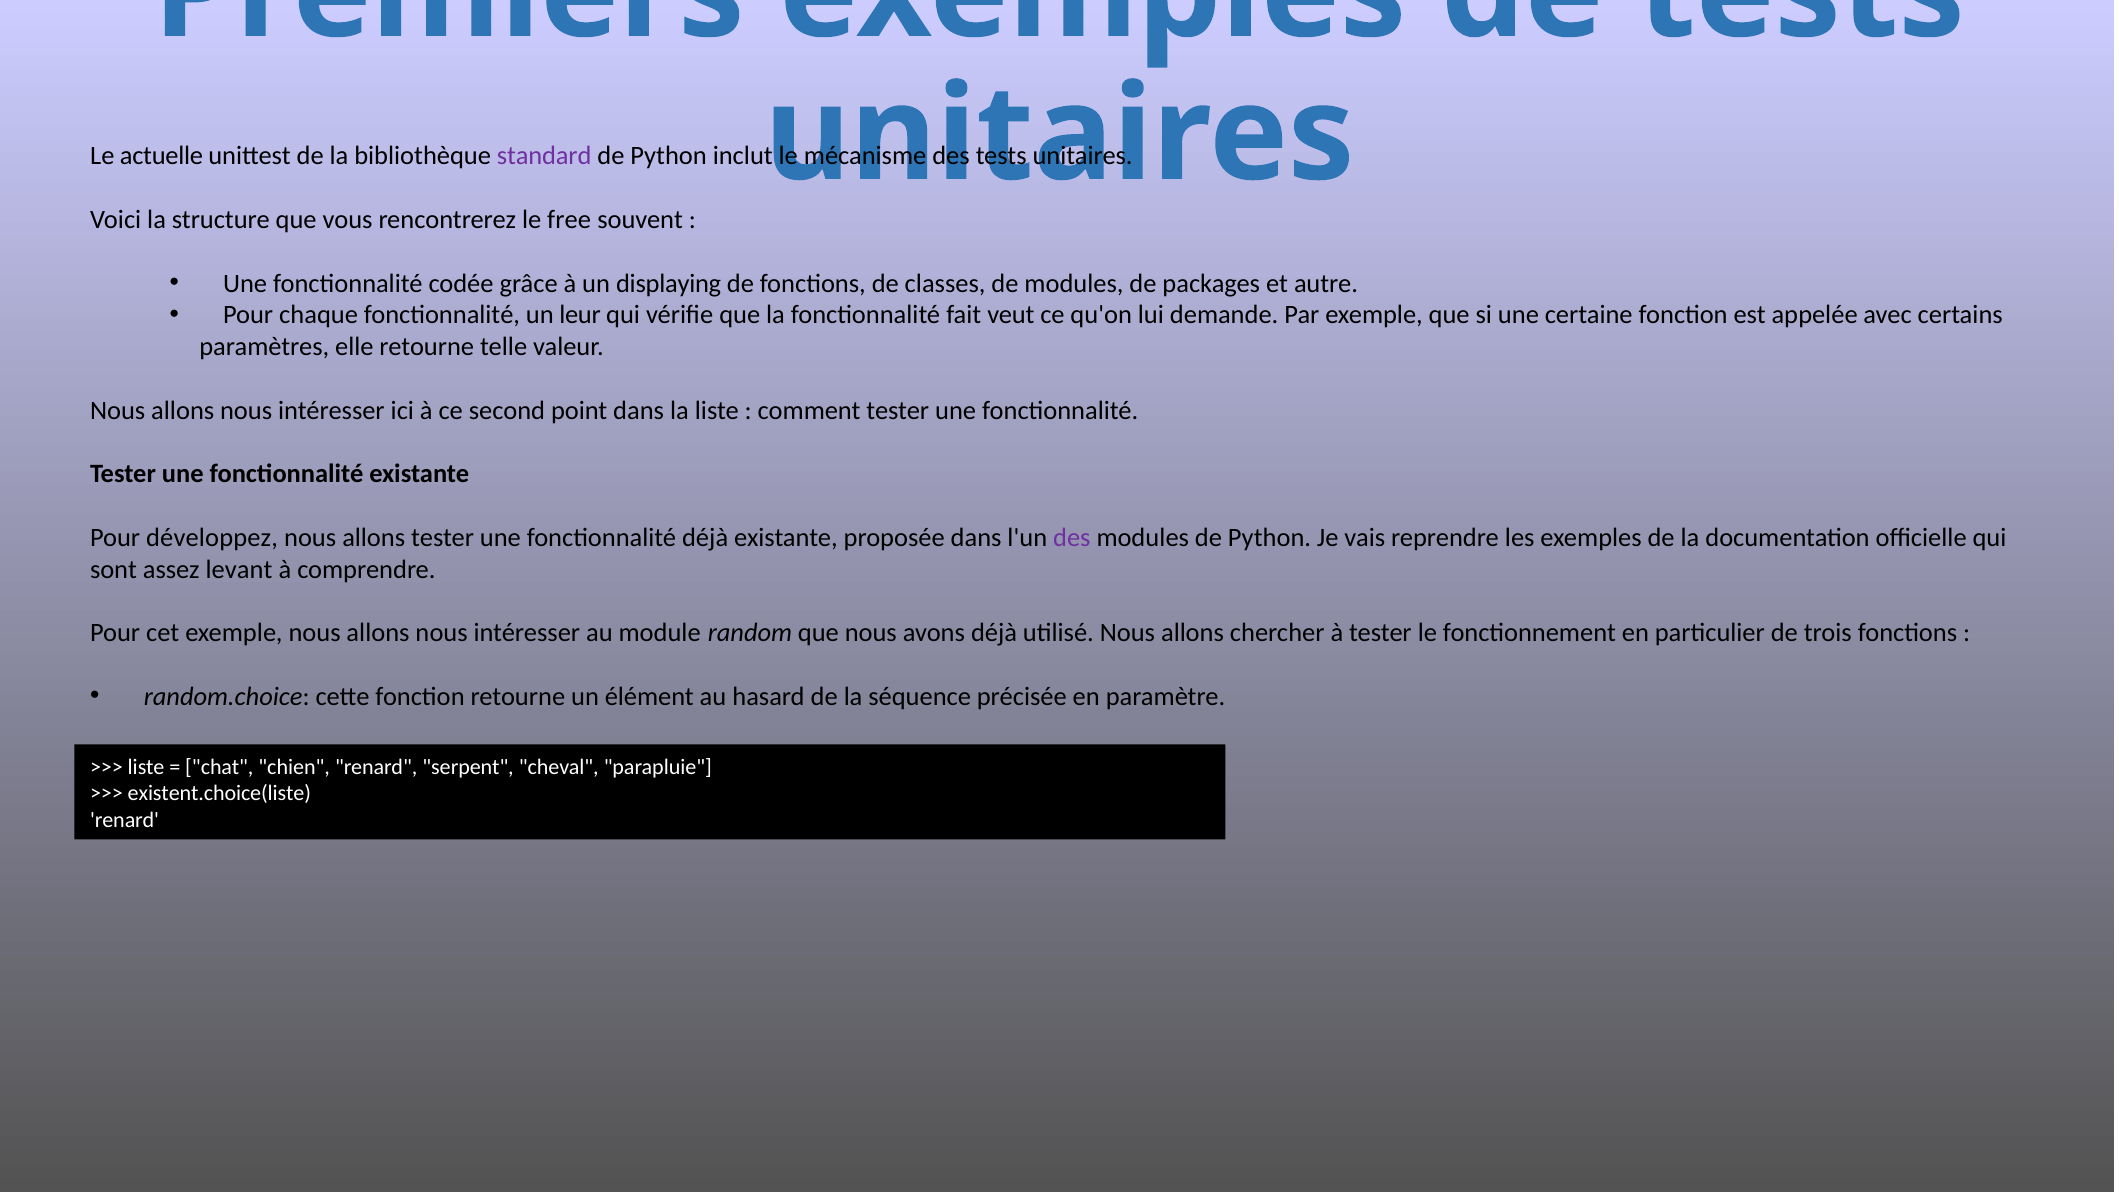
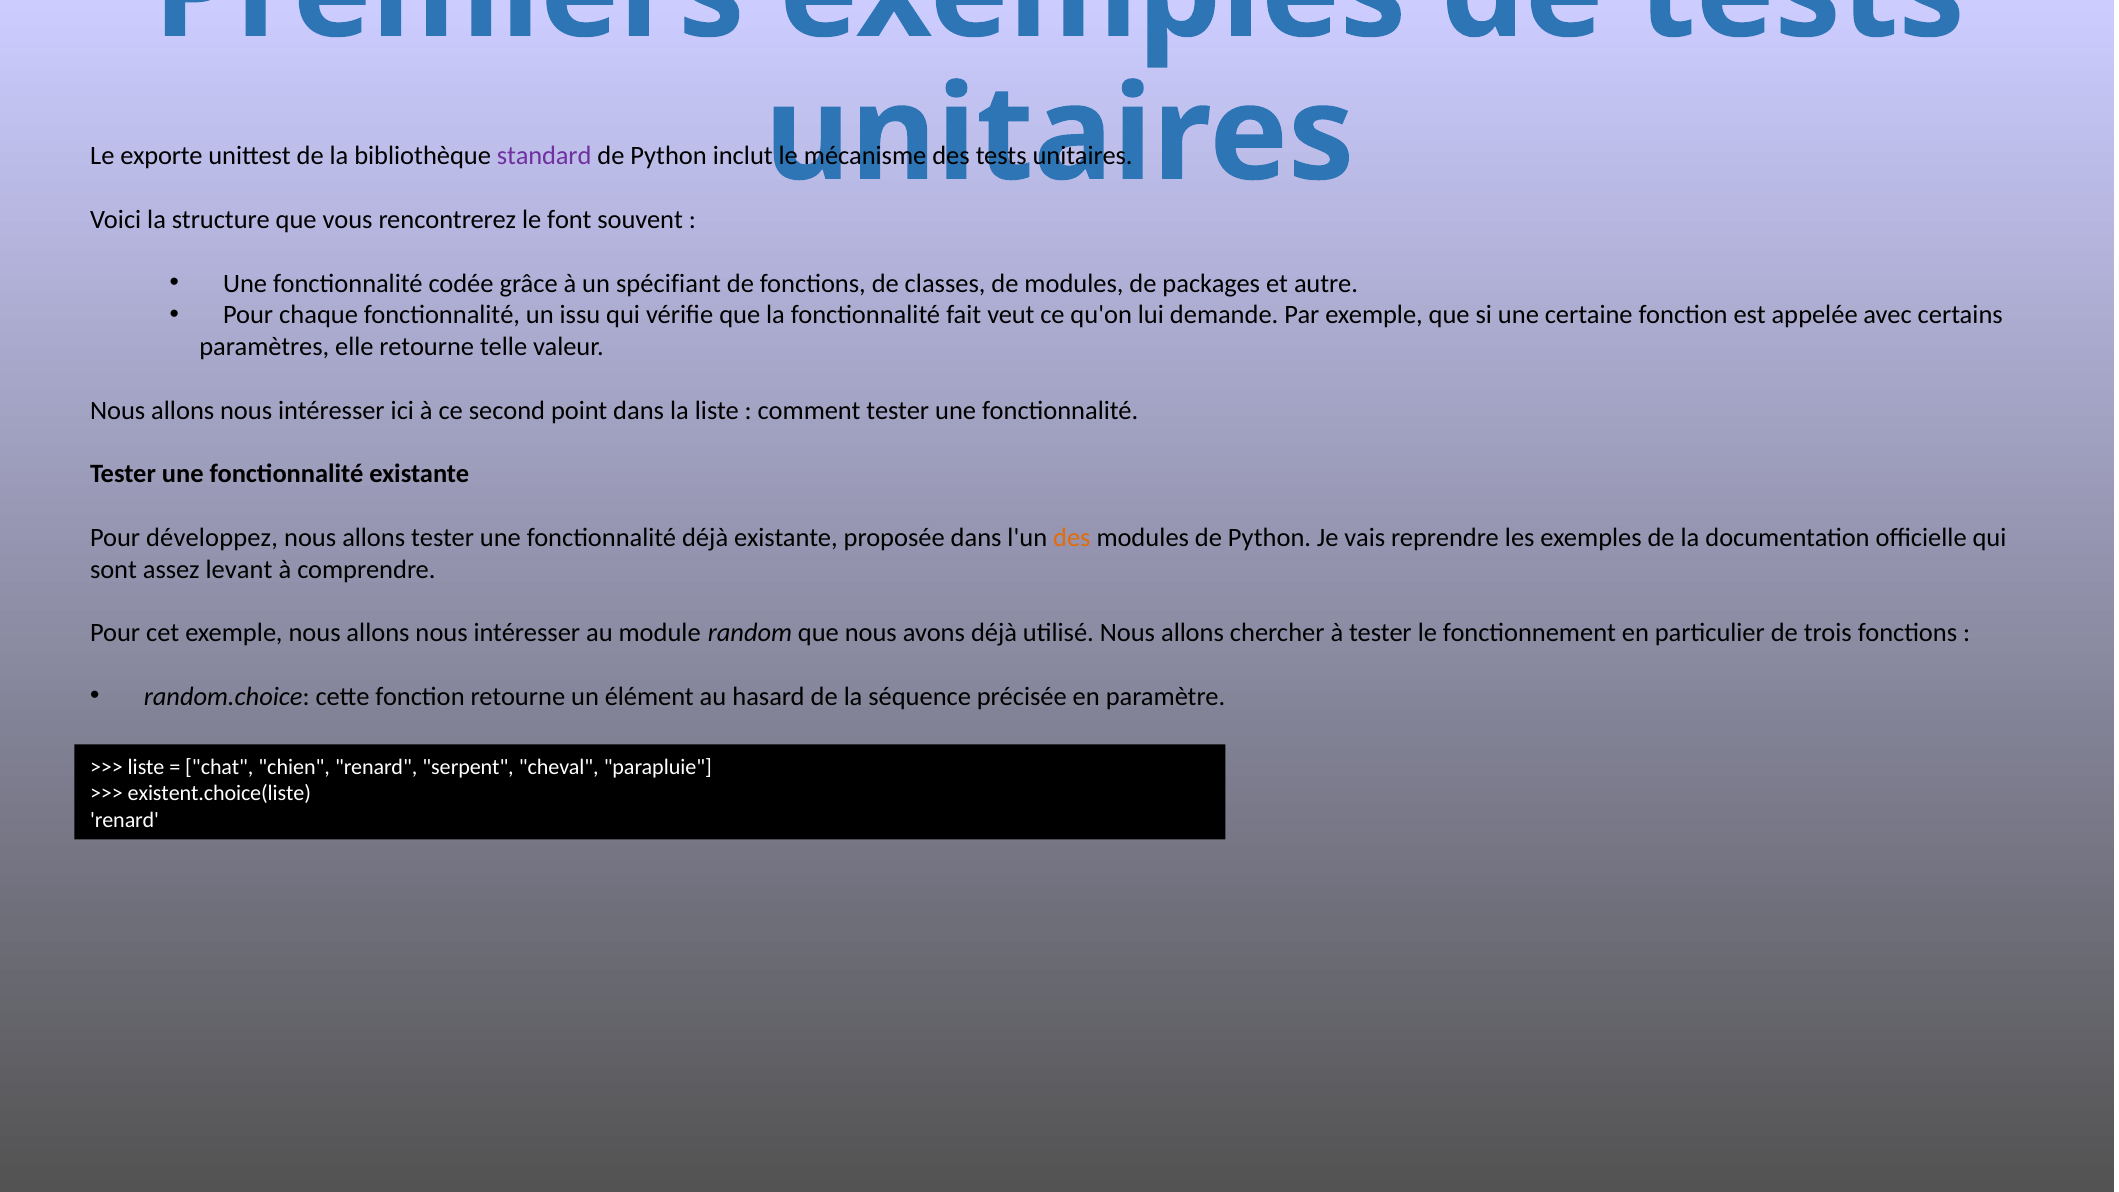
actuelle: actuelle -> exporte
free: free -> font
displaying: displaying -> spécifiant
leur: leur -> issu
des at (1072, 538) colour: purple -> orange
